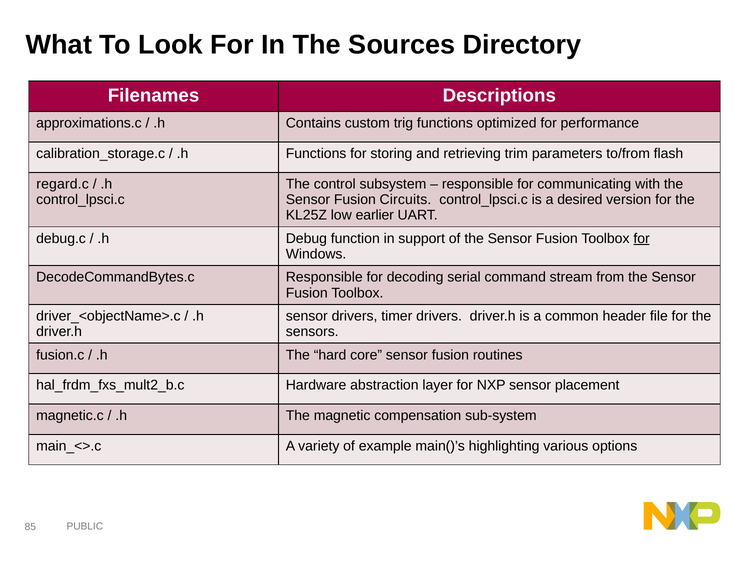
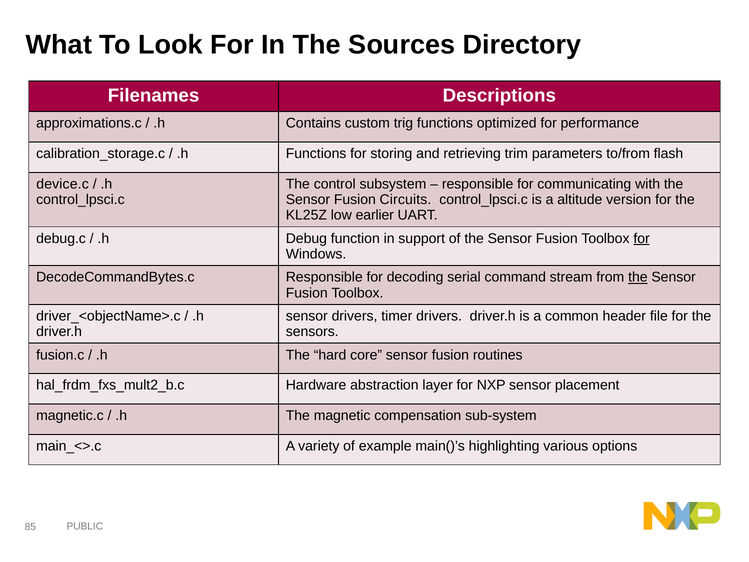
regard.c: regard.c -> device.c
desired: desired -> altitude
the at (638, 277) underline: none -> present
